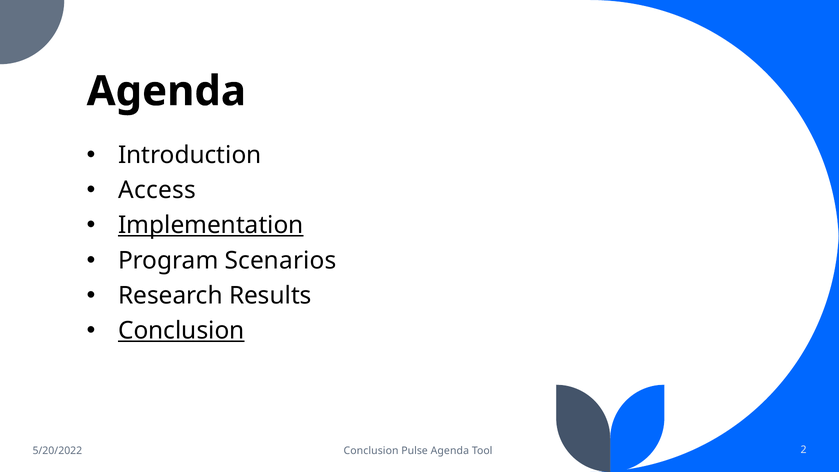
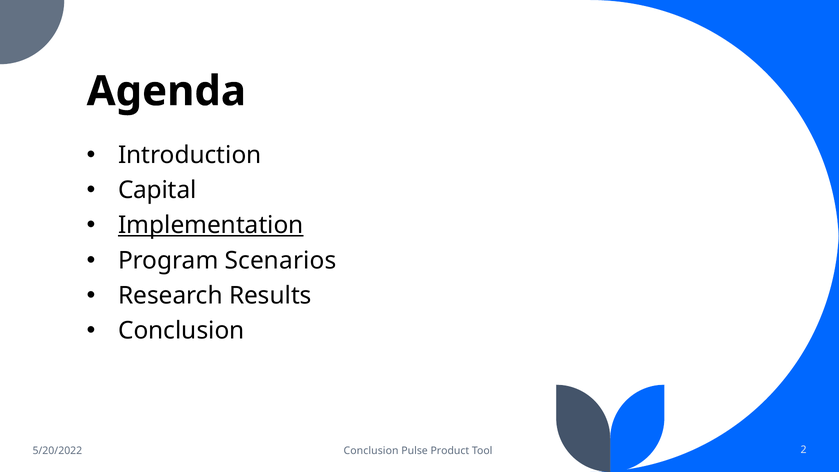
Access: Access -> Capital
Conclusion at (181, 331) underline: present -> none
Pulse Agenda: Agenda -> Product
